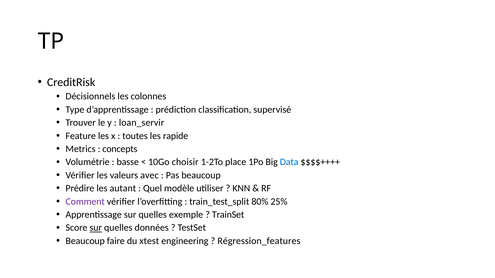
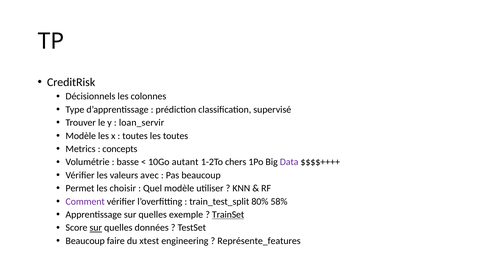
Feature at (81, 136): Feature -> Modèle
les rapide: rapide -> toutes
choisir: choisir -> autant
place: place -> chers
Data colour: blue -> purple
Prédire: Prédire -> Permet
autant: autant -> choisir
25%: 25% -> 58%
TrainSet underline: none -> present
Régression_features: Régression_features -> Représente_features
